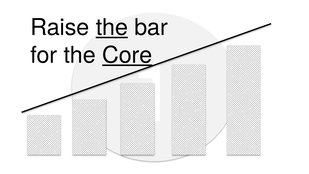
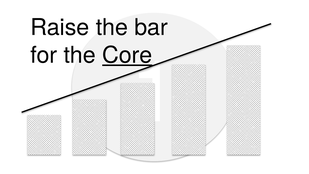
the at (112, 27) underline: present -> none
